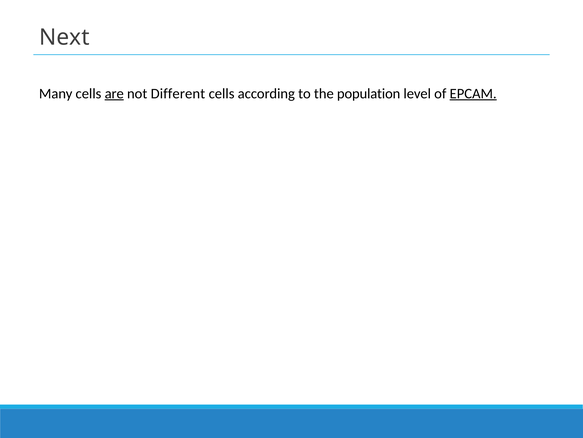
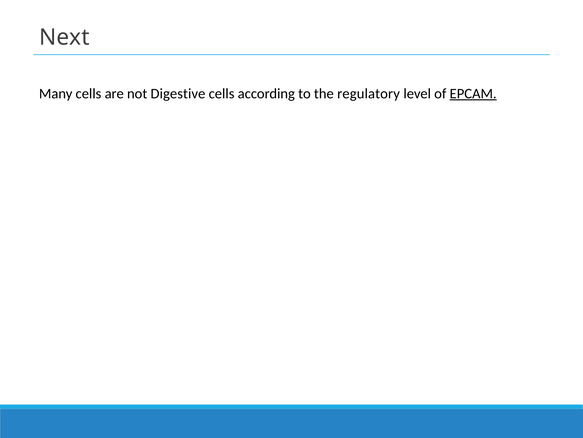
are underline: present -> none
Different: Different -> Digestive
population: population -> regulatory
